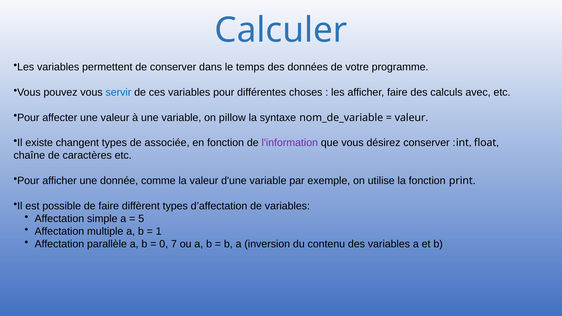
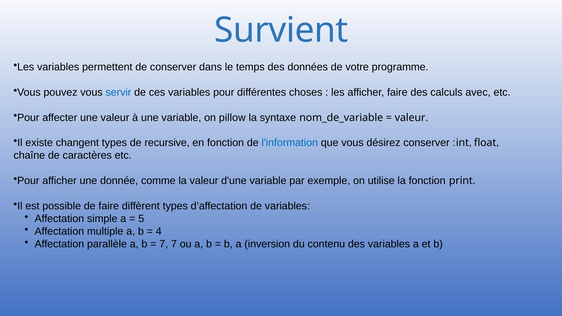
Calculer: Calculer -> Survient
associée: associée -> recursive
l'information colour: purple -> blue
1: 1 -> 4
0 at (164, 244): 0 -> 7
